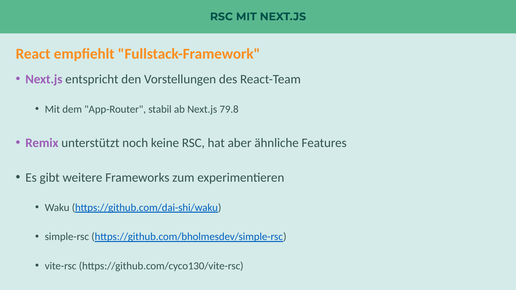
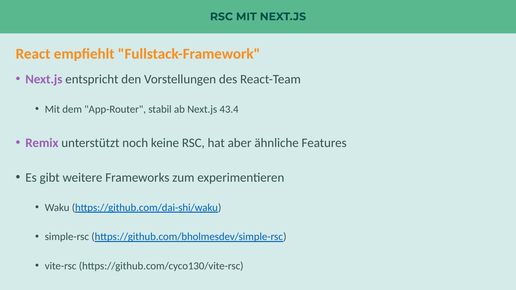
79.8: 79.8 -> 43.4
